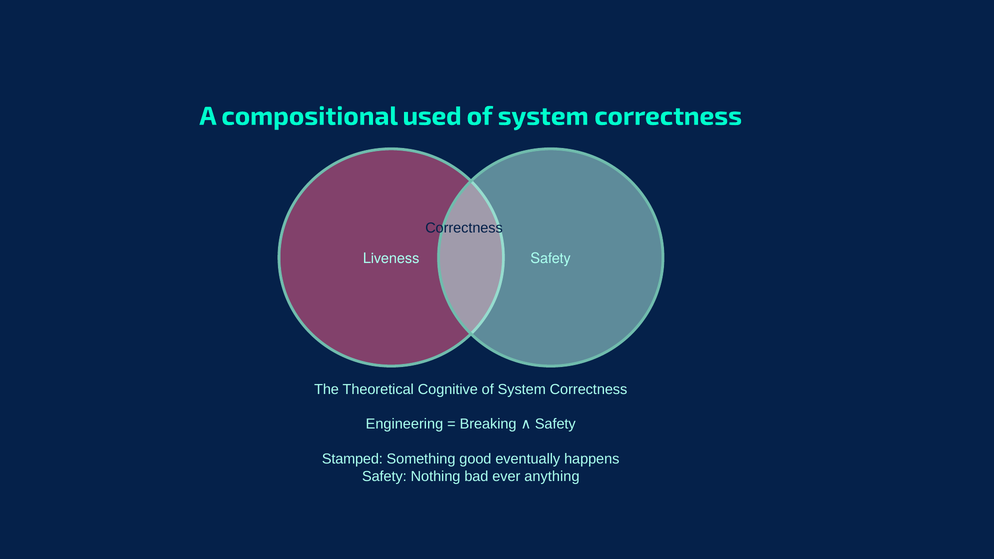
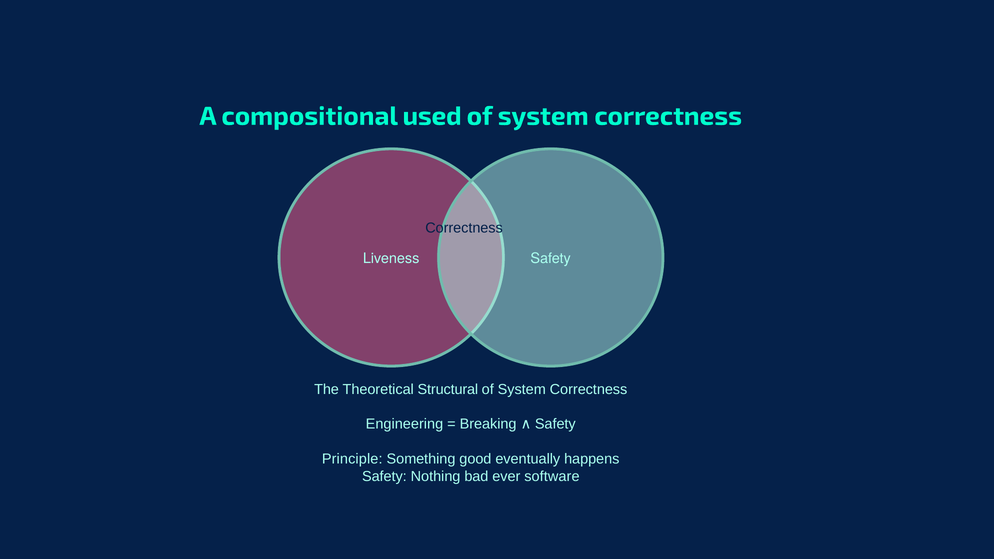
Cognitive: Cognitive -> Structural
Stamped: Stamped -> Principle
anything: anything -> software
